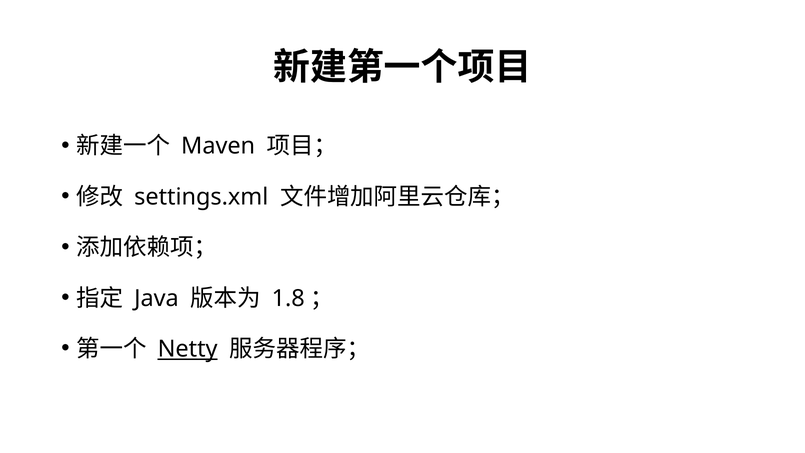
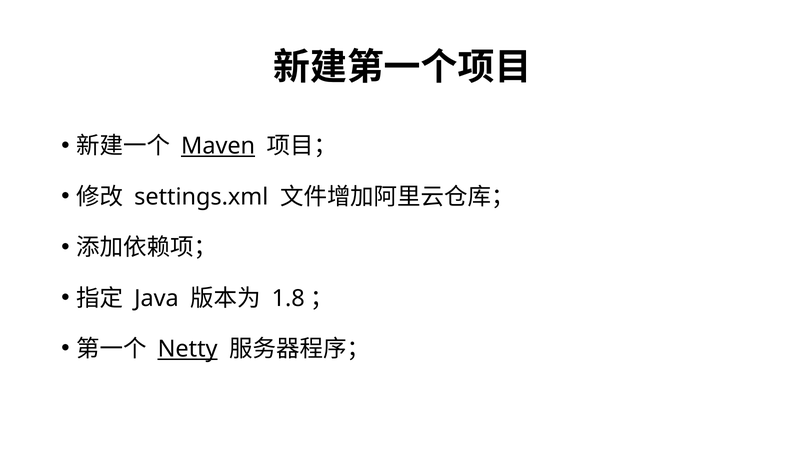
Maven underline: none -> present
